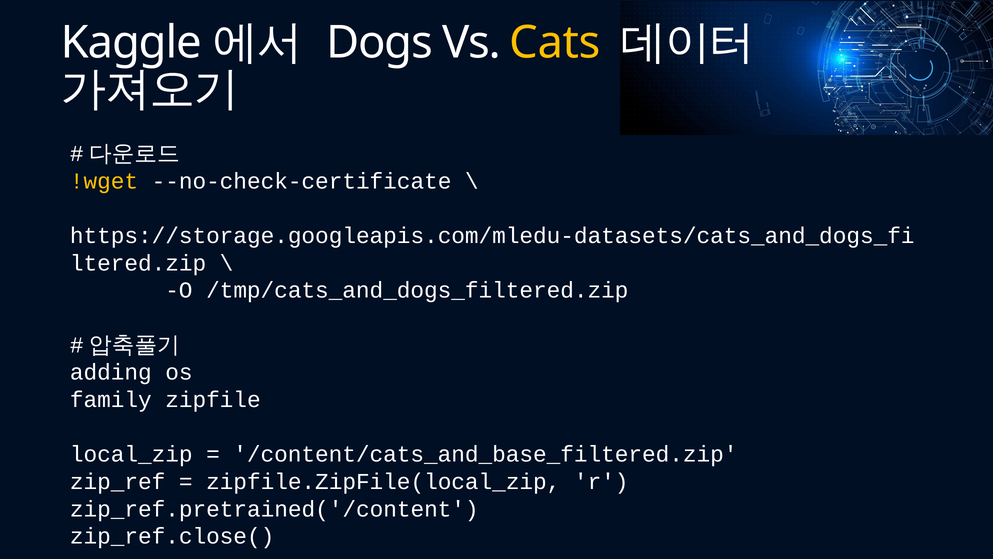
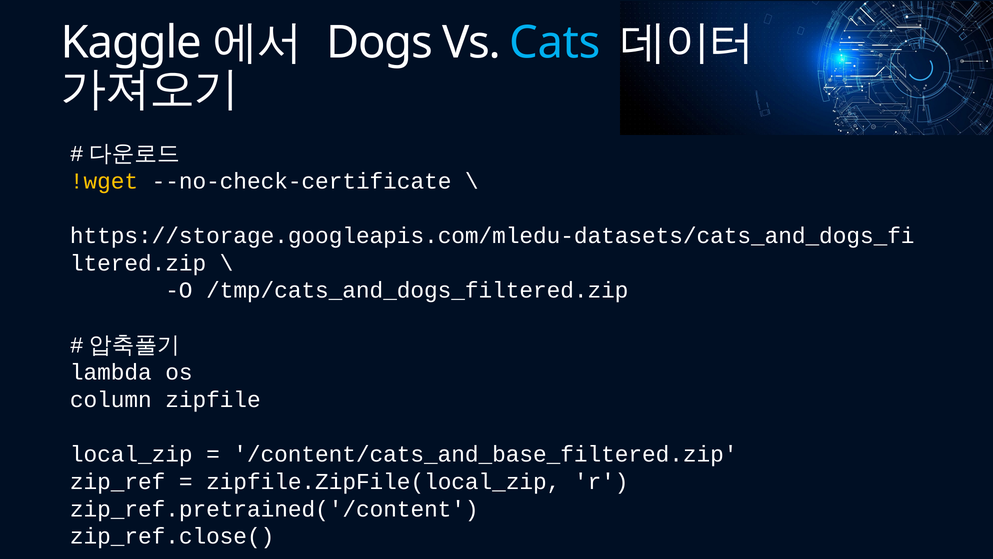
Cats colour: yellow -> light blue
adding: adding -> lambda
family: family -> column
